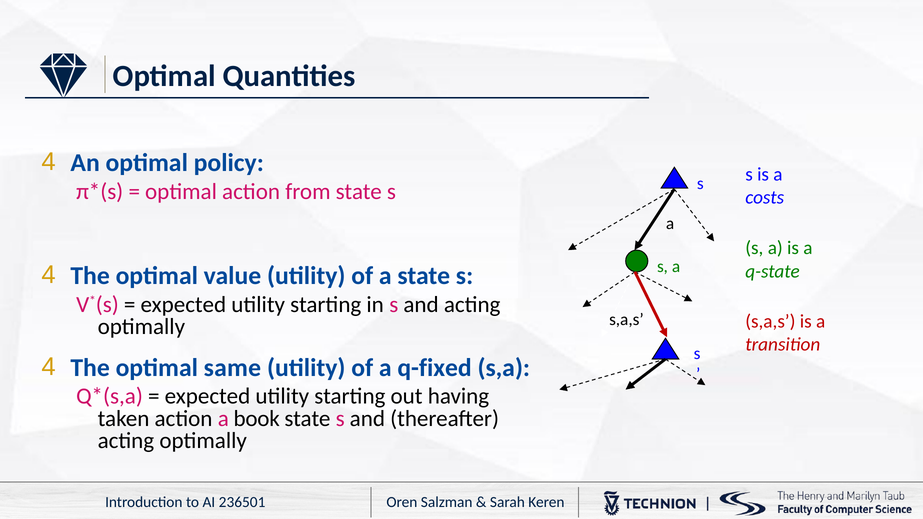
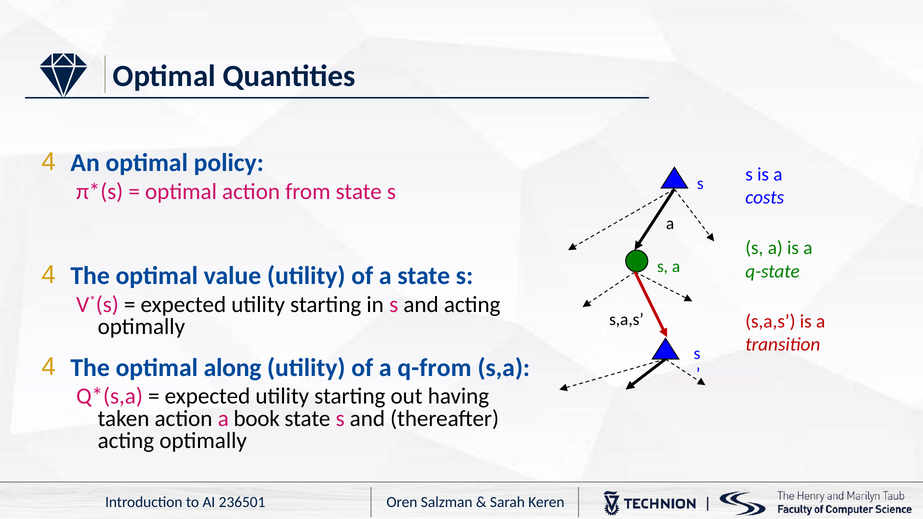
same: same -> along
q-fixed: q-fixed -> q-from
